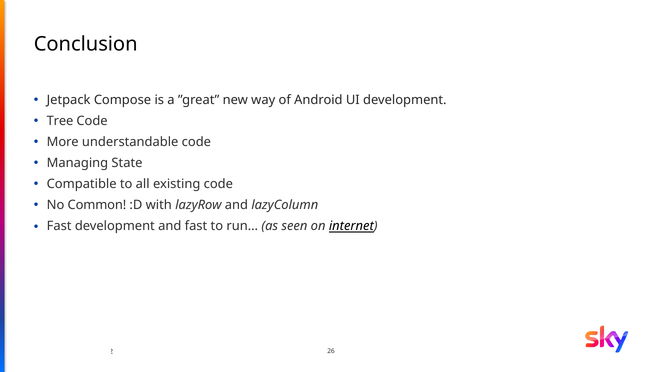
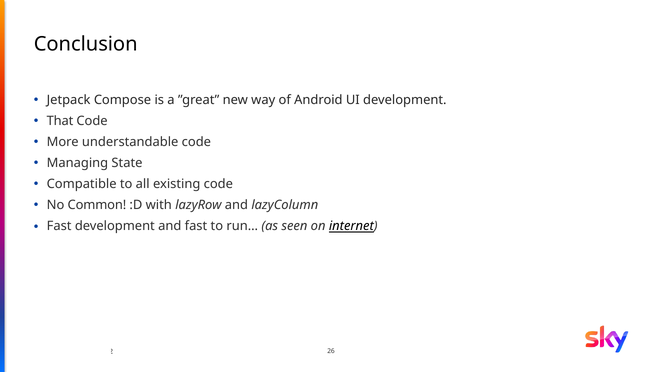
Tree: Tree -> That
